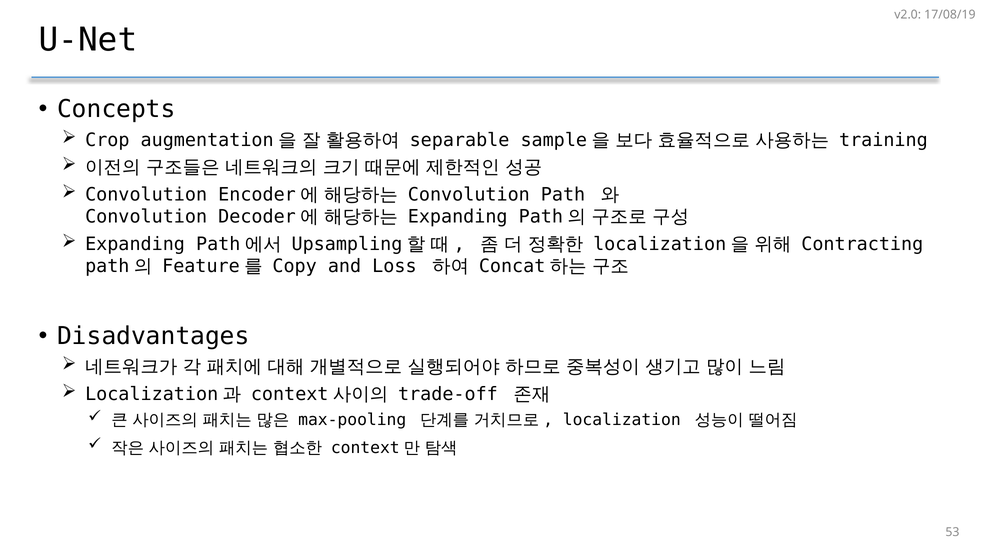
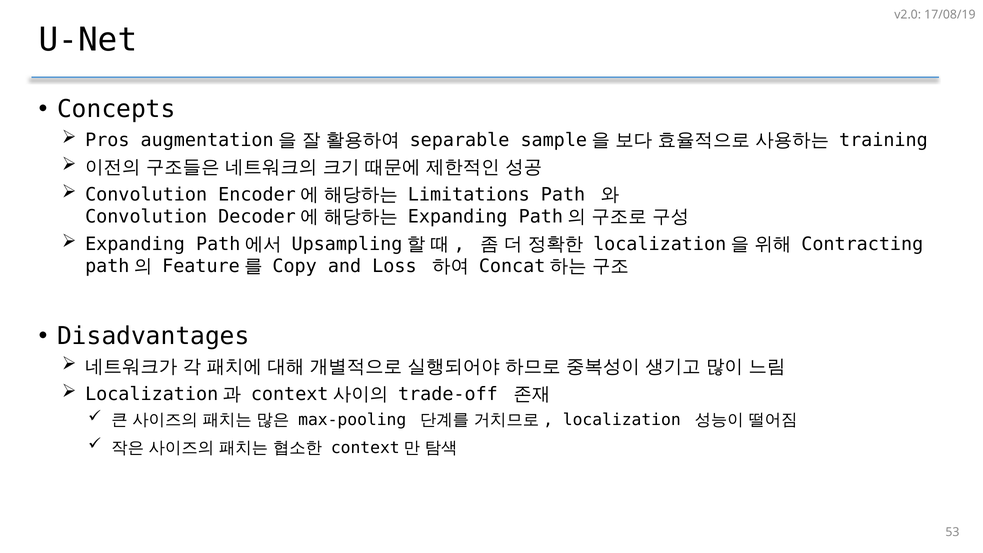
Crop: Crop -> Pros
Convolution at (469, 195): Convolution -> Limitations
